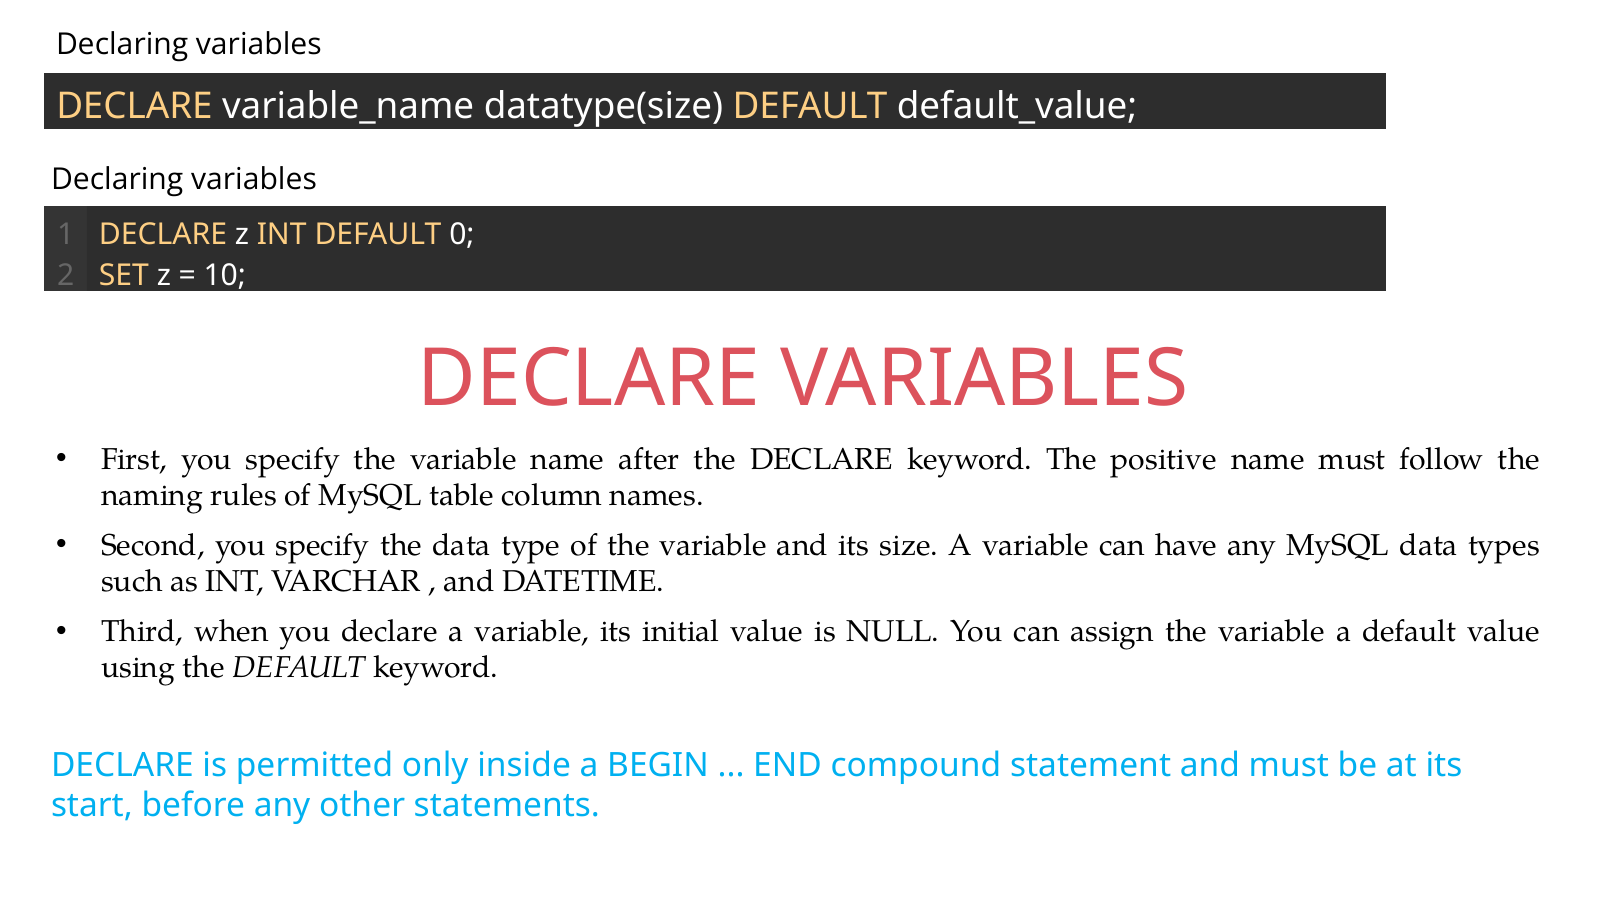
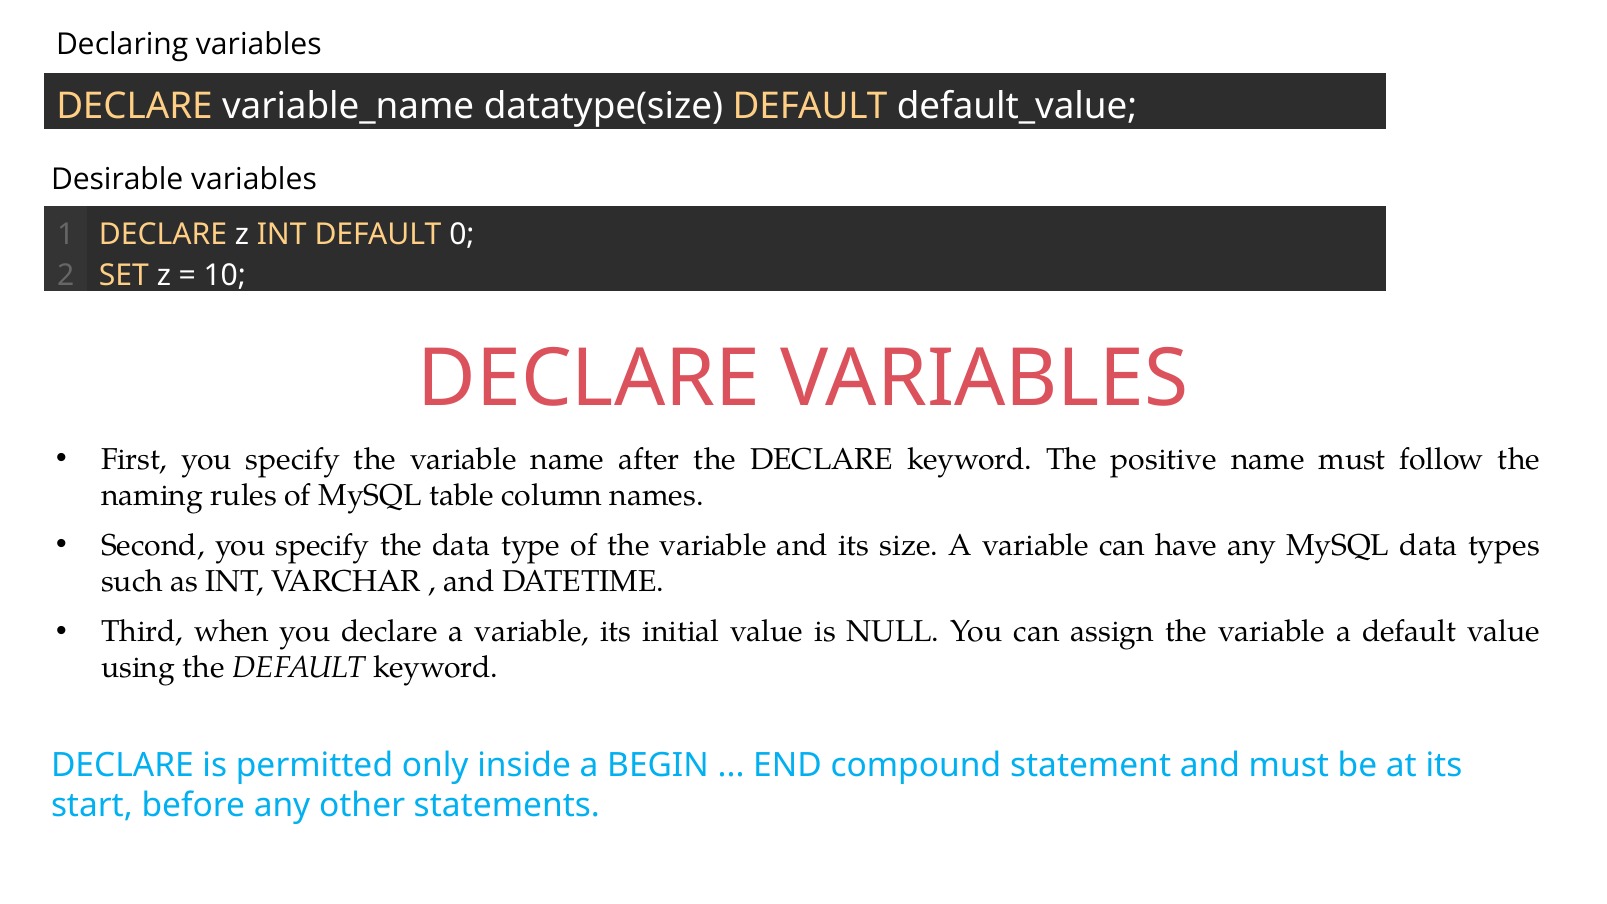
Declaring at (117, 180): Declaring -> Desirable
